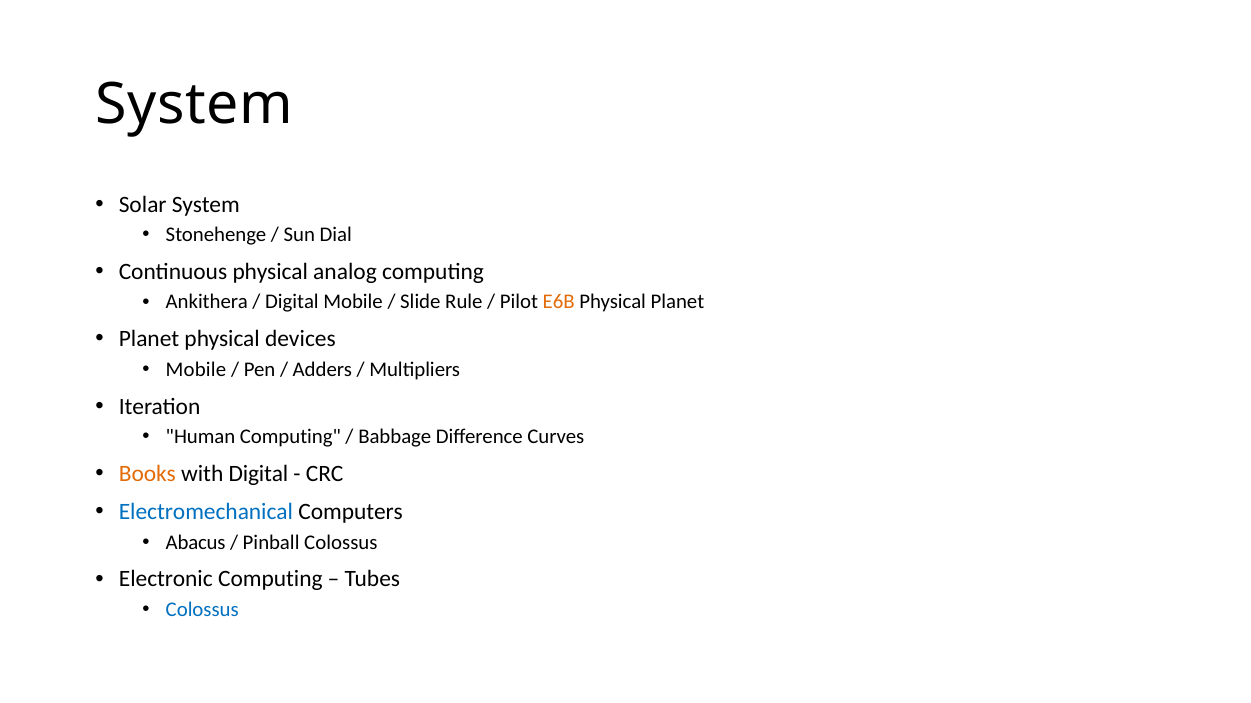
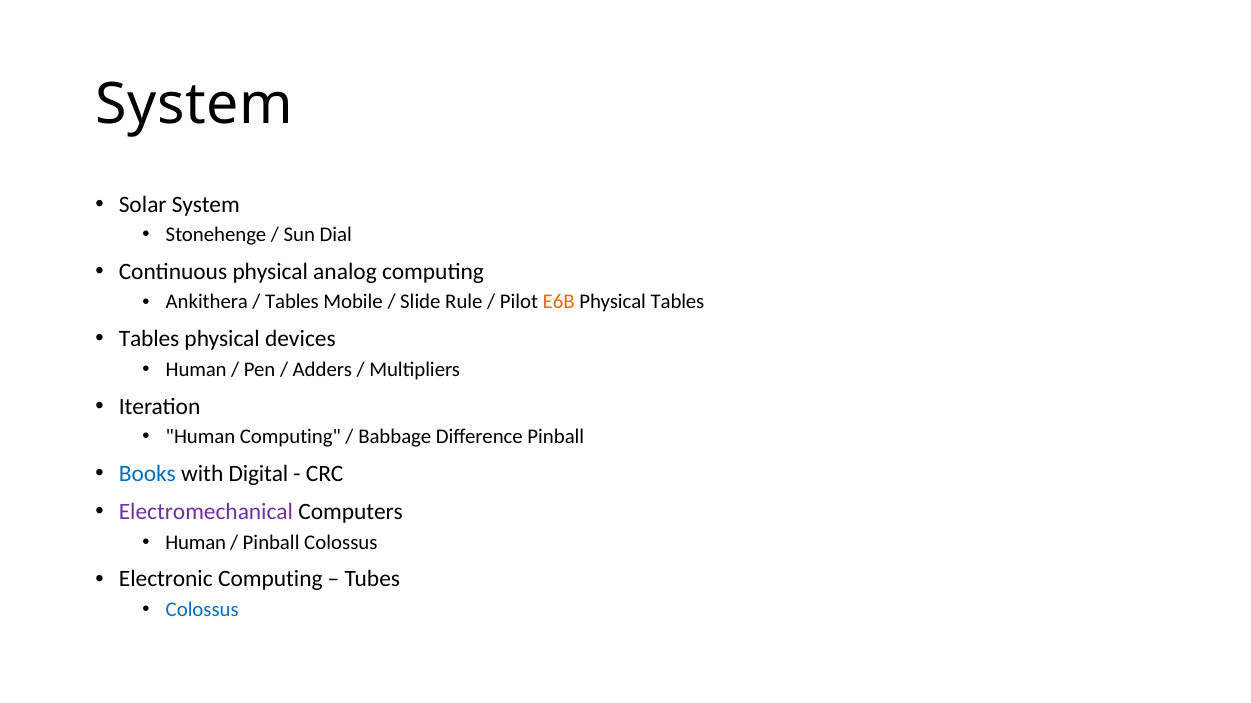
Digital at (292, 302): Digital -> Tables
Physical Planet: Planet -> Tables
Planet at (149, 339): Planet -> Tables
Mobile at (196, 370): Mobile -> Human
Difference Curves: Curves -> Pinball
Books colour: orange -> blue
Electromechanical colour: blue -> purple
Abacus at (196, 543): Abacus -> Human
